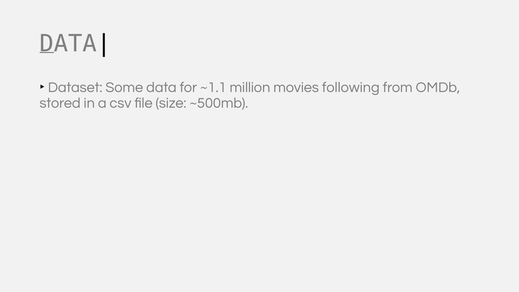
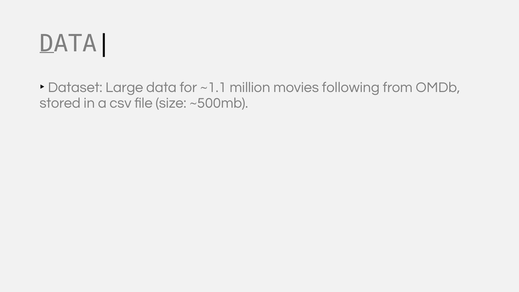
Some: Some -> Large
